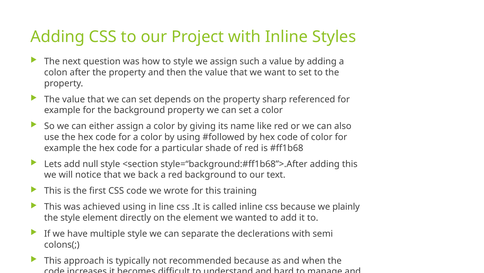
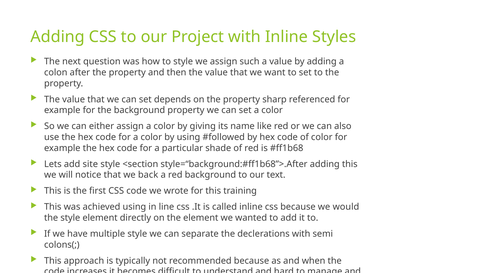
null: null -> site
plainly: plainly -> would
